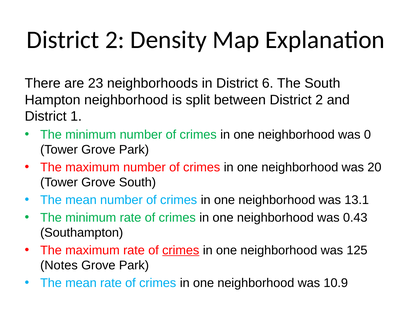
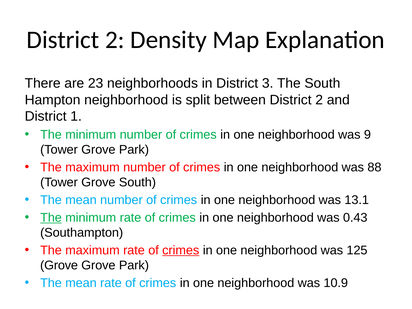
6: 6 -> 3
0: 0 -> 9
20: 20 -> 88
The at (51, 218) underline: none -> present
Notes at (59, 265): Notes -> Grove
